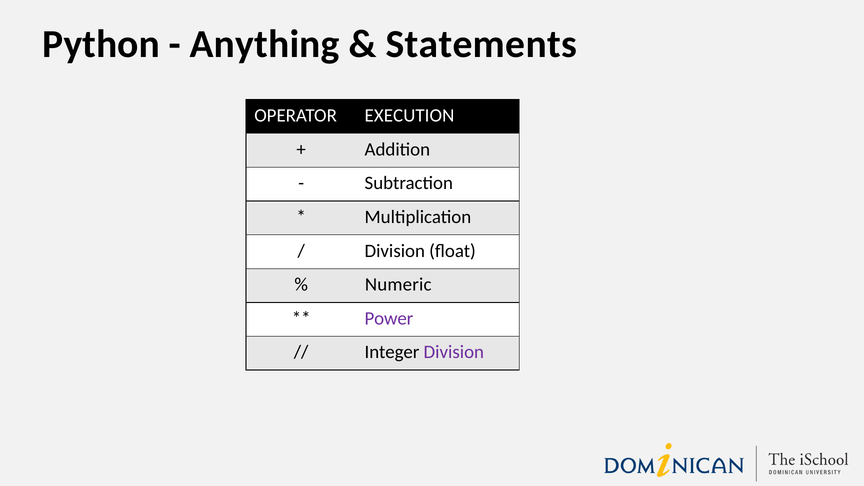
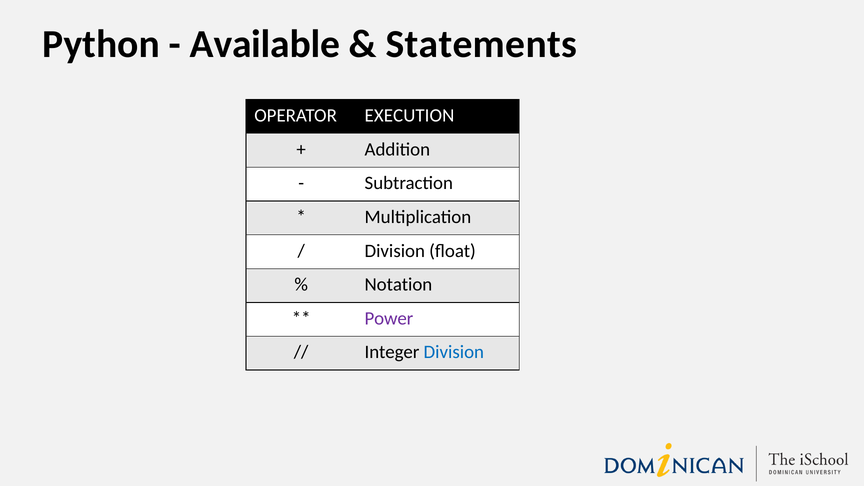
Anything: Anything -> Available
Numeric: Numeric -> Notation
Division at (454, 352) colour: purple -> blue
